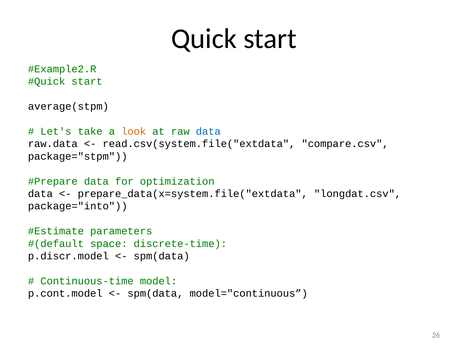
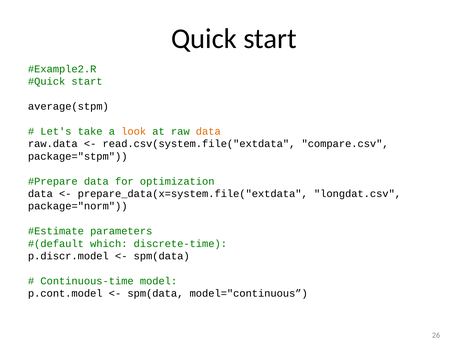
data at (208, 131) colour: blue -> orange
package="into: package="into -> package="norm
space: space -> which
